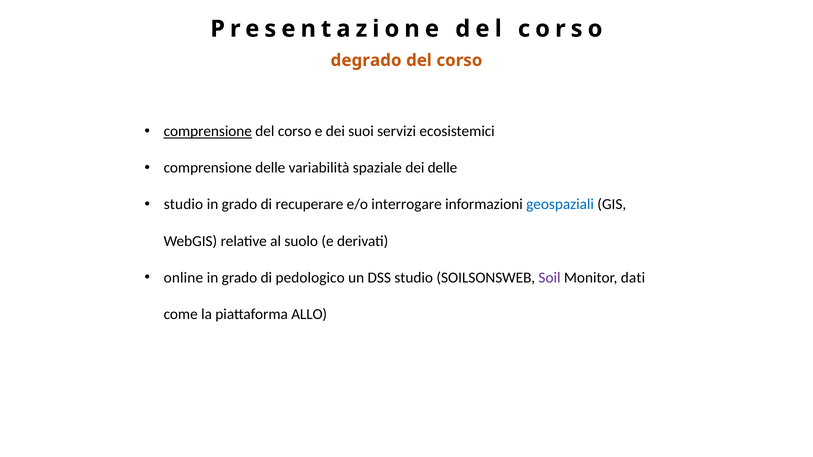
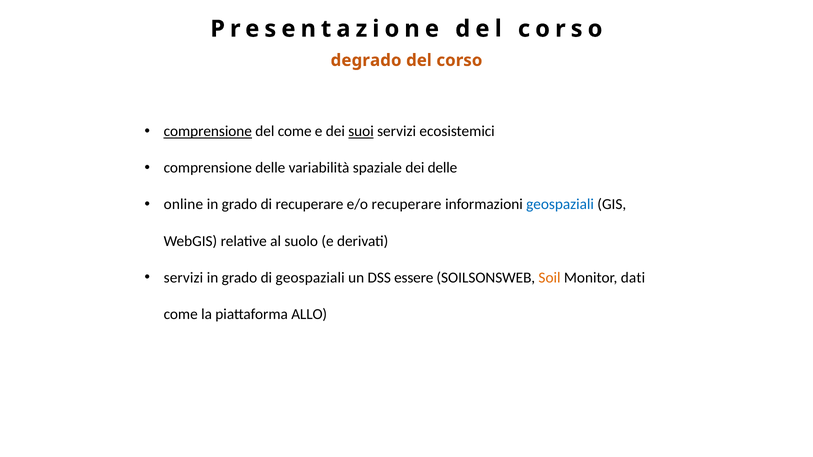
corso at (295, 131): corso -> come
suoi underline: none -> present
studio at (183, 205): studio -> online
e/o interrogare: interrogare -> recuperare
online at (183, 278): online -> servizi
di pedologico: pedologico -> geospaziali
DSS studio: studio -> essere
Soil colour: purple -> orange
